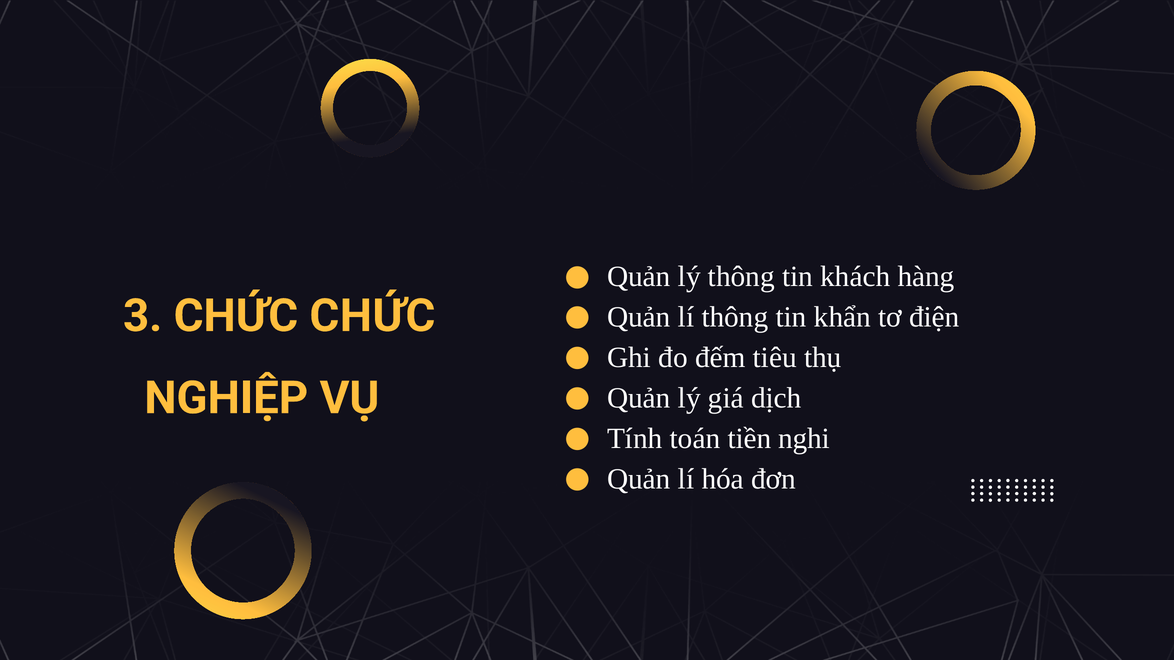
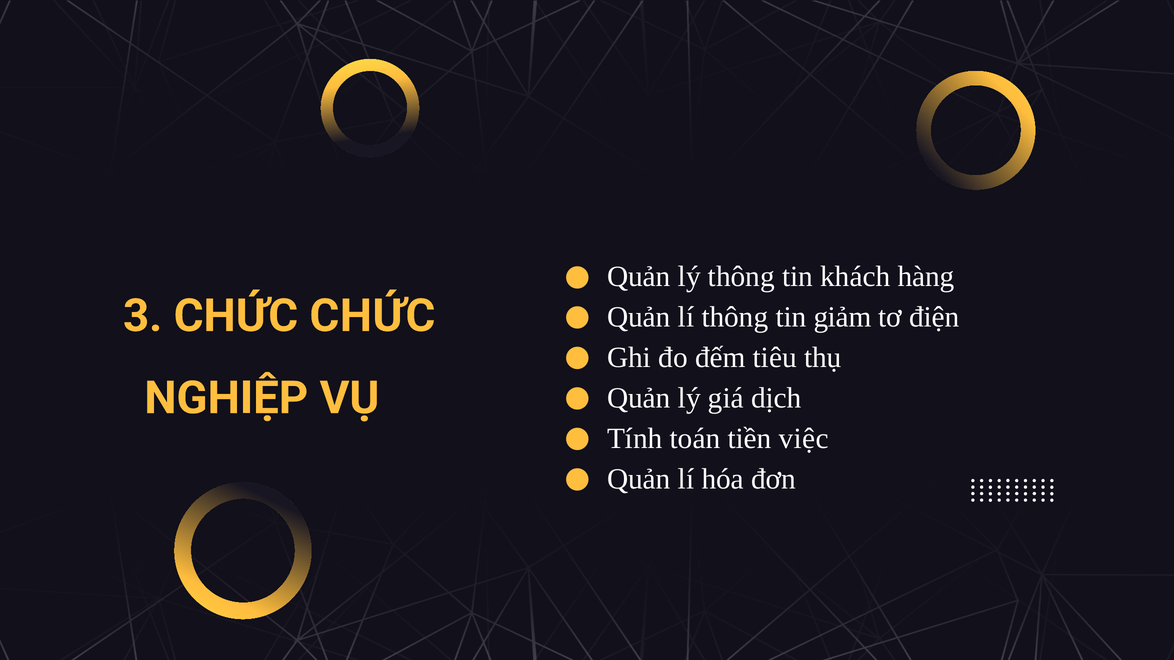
khẩn: khẩn -> giảm
nghi: nghi -> việc
